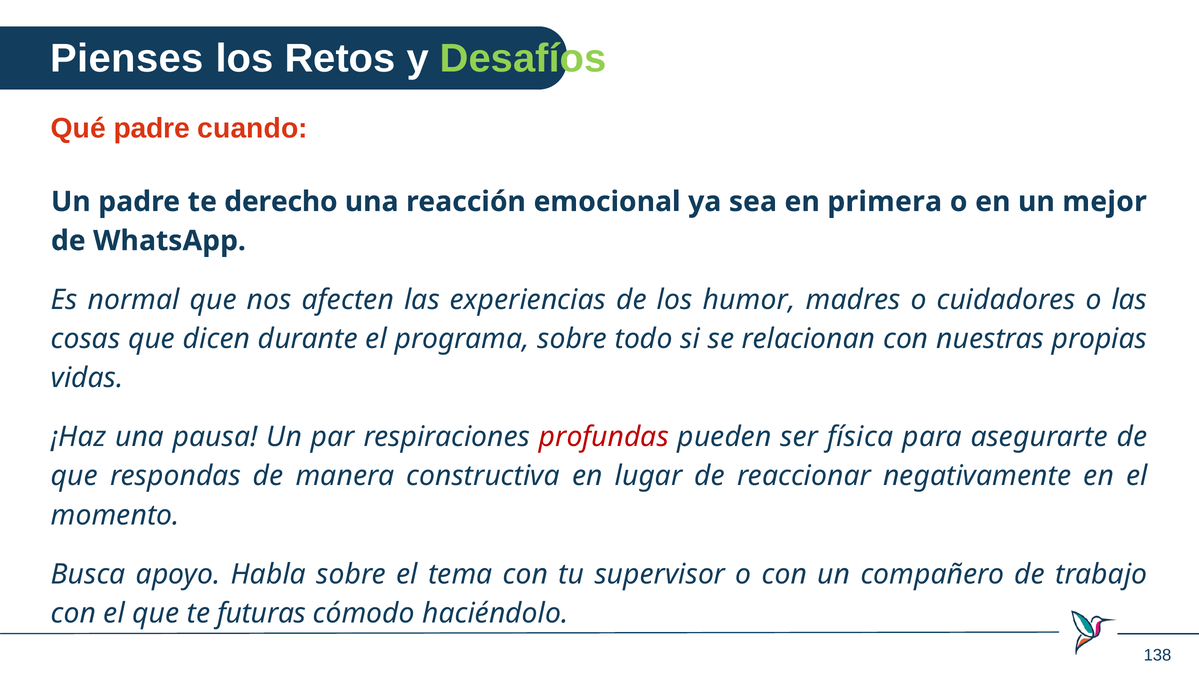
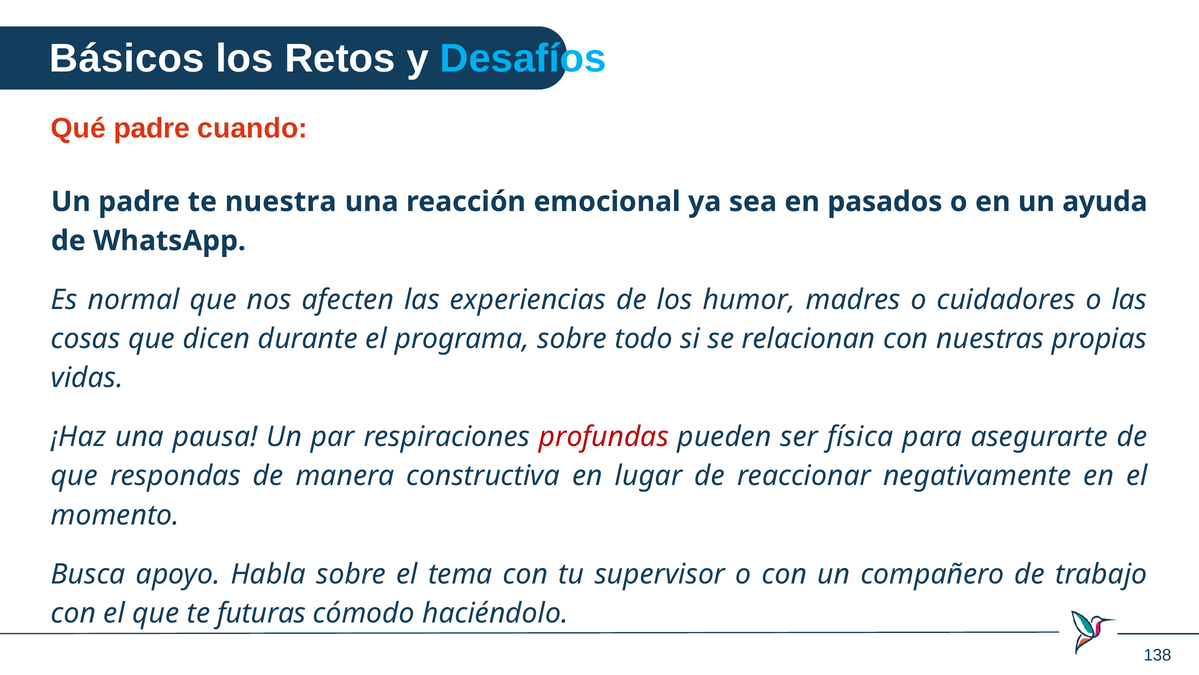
Pienses: Pienses -> Básicos
Desafíos colour: light green -> light blue
derecho: derecho -> nuestra
primera: primera -> pasados
mejor: mejor -> ayuda
